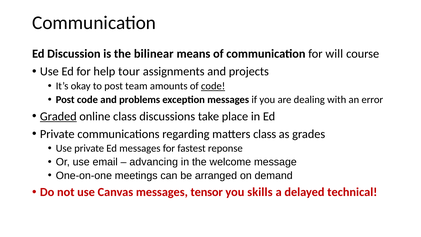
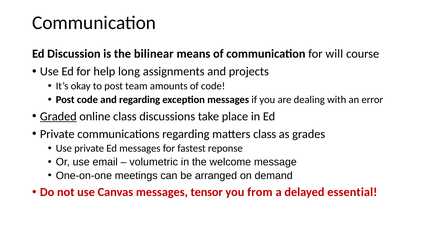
tour: tour -> long
code at (213, 86) underline: present -> none
and problems: problems -> regarding
advancing: advancing -> volumetric
skills: skills -> from
technical: technical -> essential
